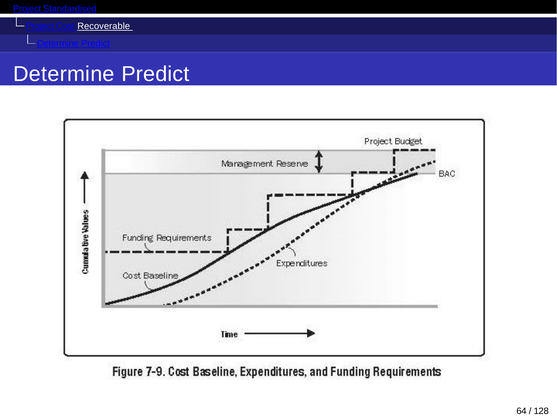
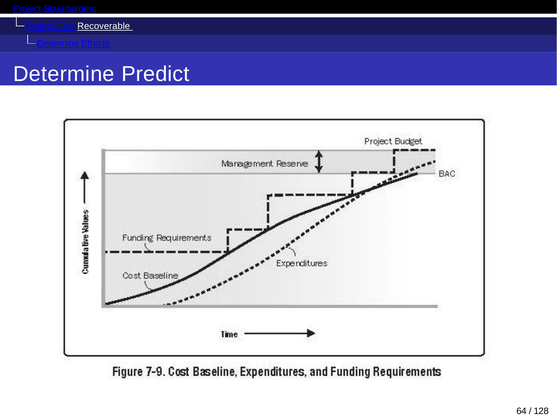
Standardised: Standardised -> Stakeholders
Predict at (96, 44): Predict -> Effects
